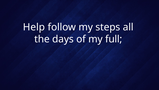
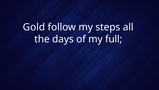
Help: Help -> Gold
